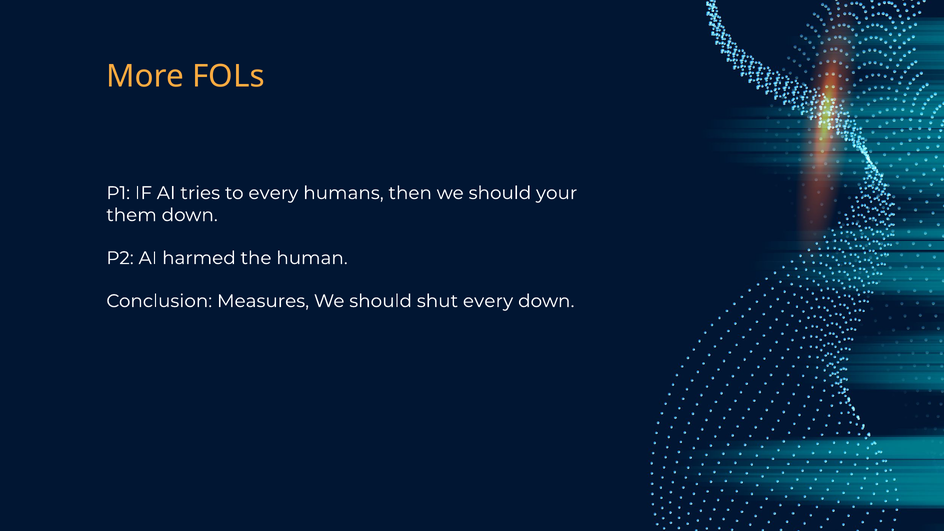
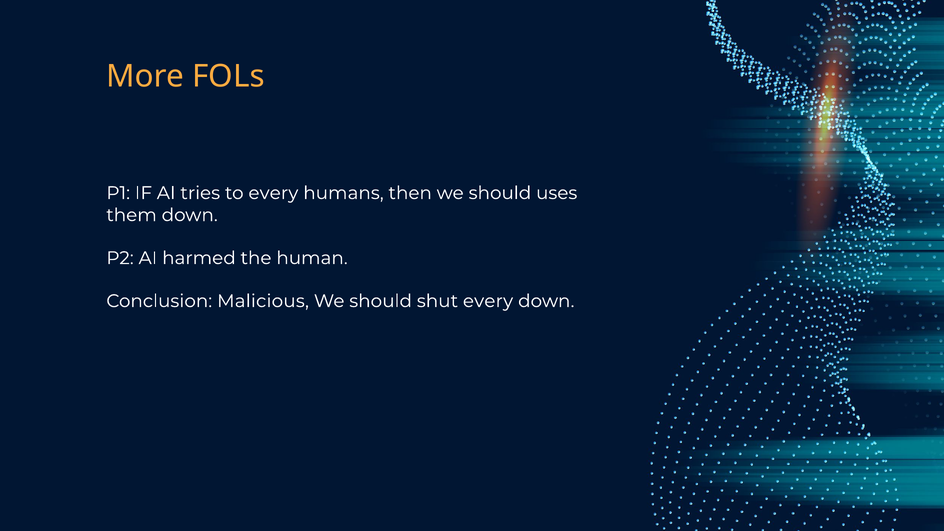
your: your -> uses
Measures: Measures -> Malicious
